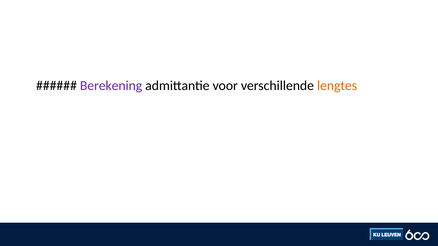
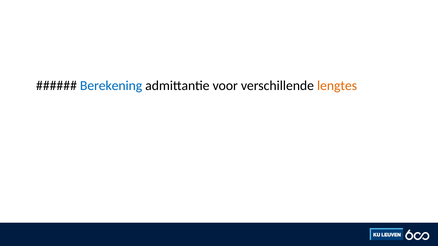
Berekening colour: purple -> blue
